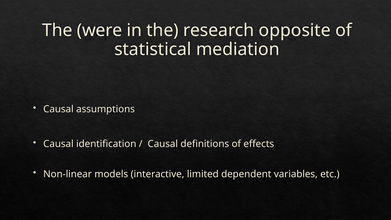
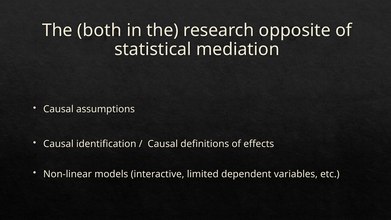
were: were -> both
